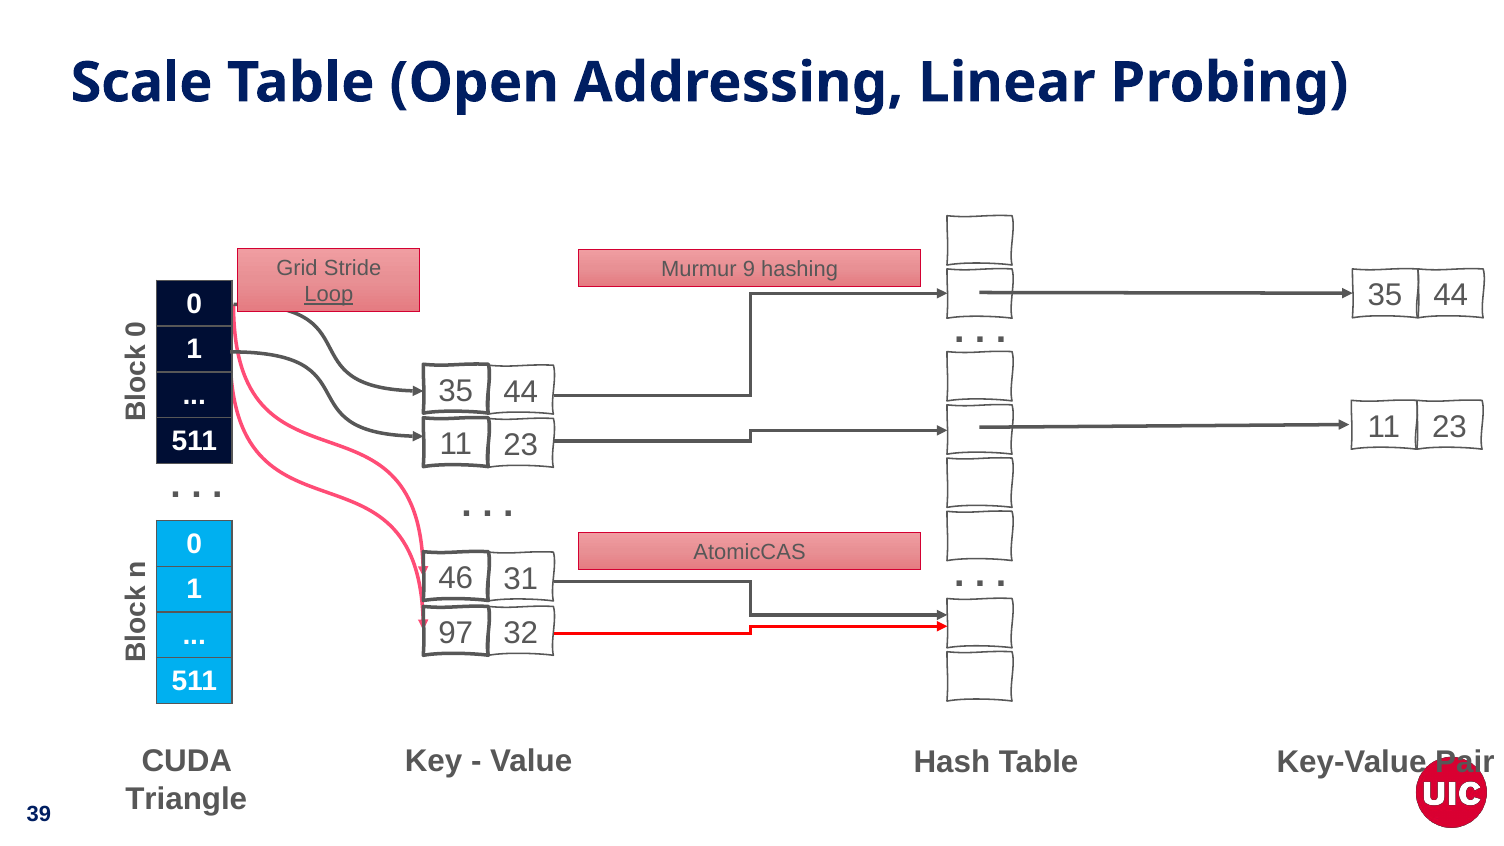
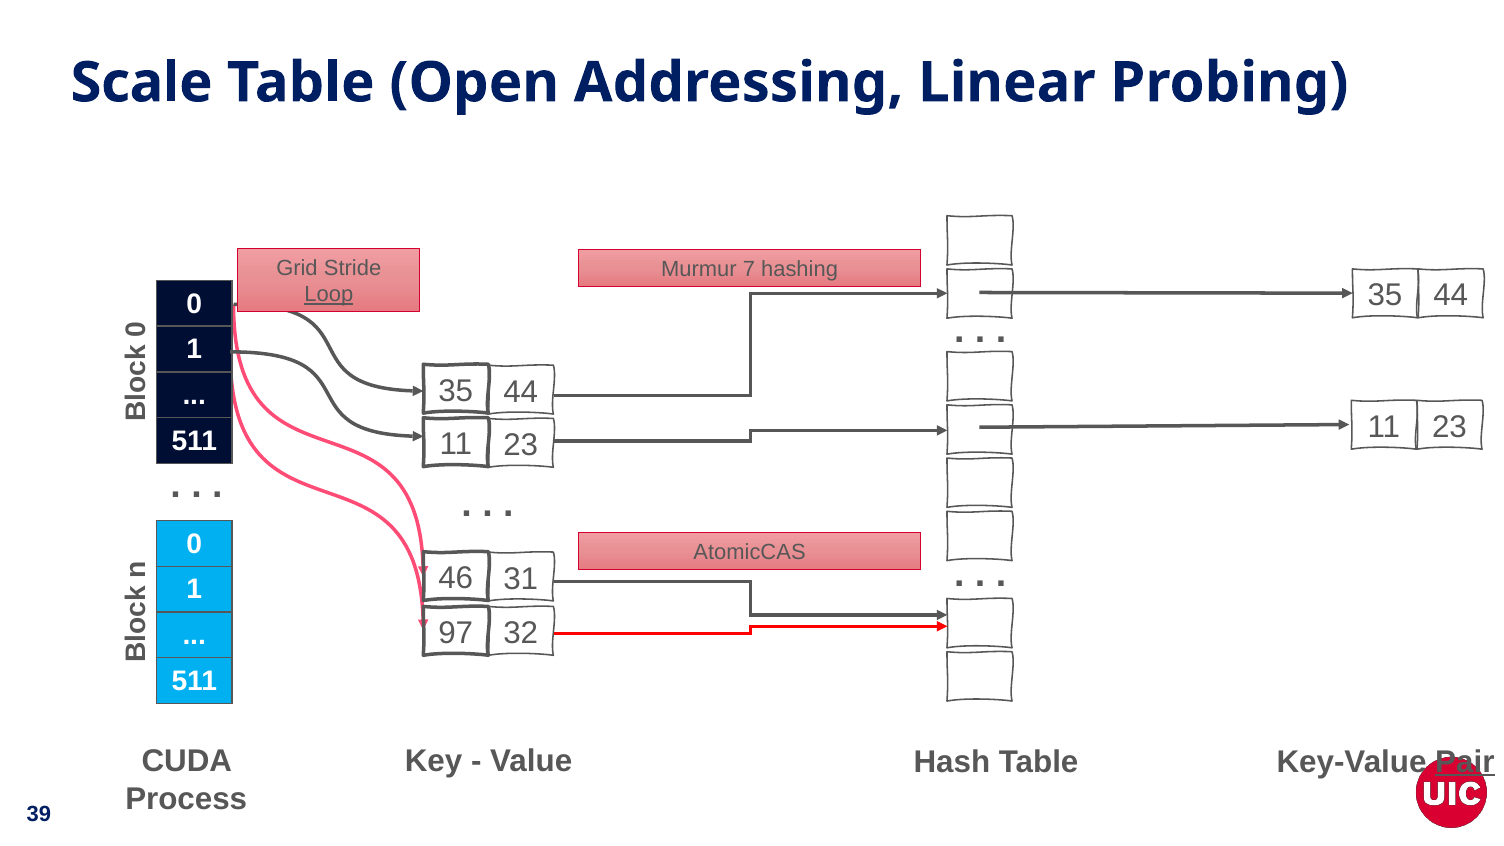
9: 9 -> 7
Pair underline: none -> present
Triangle: Triangle -> Process
